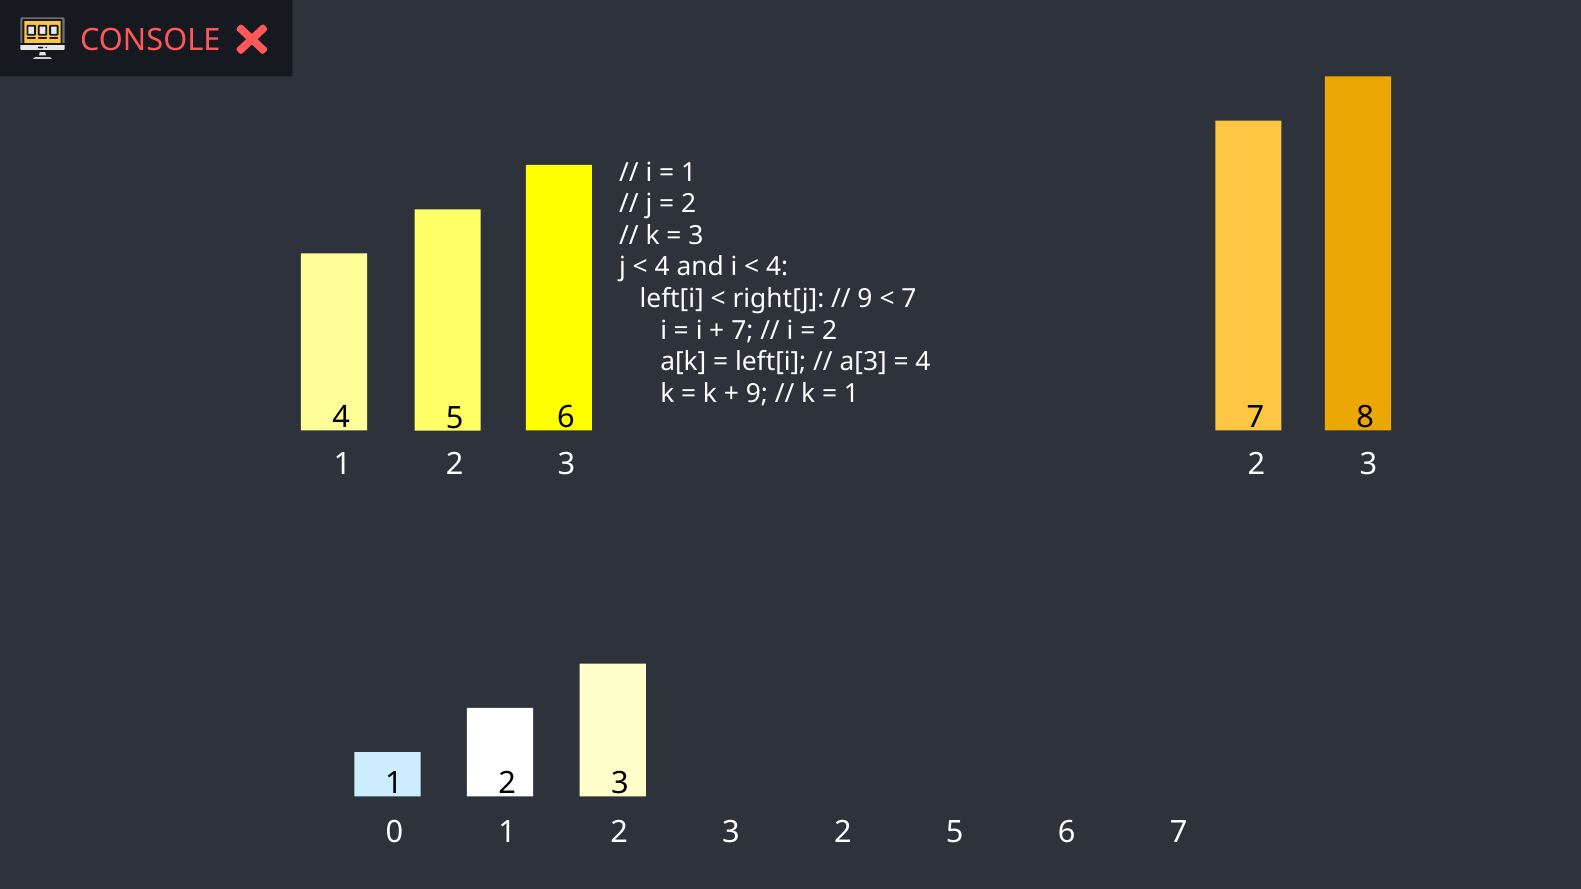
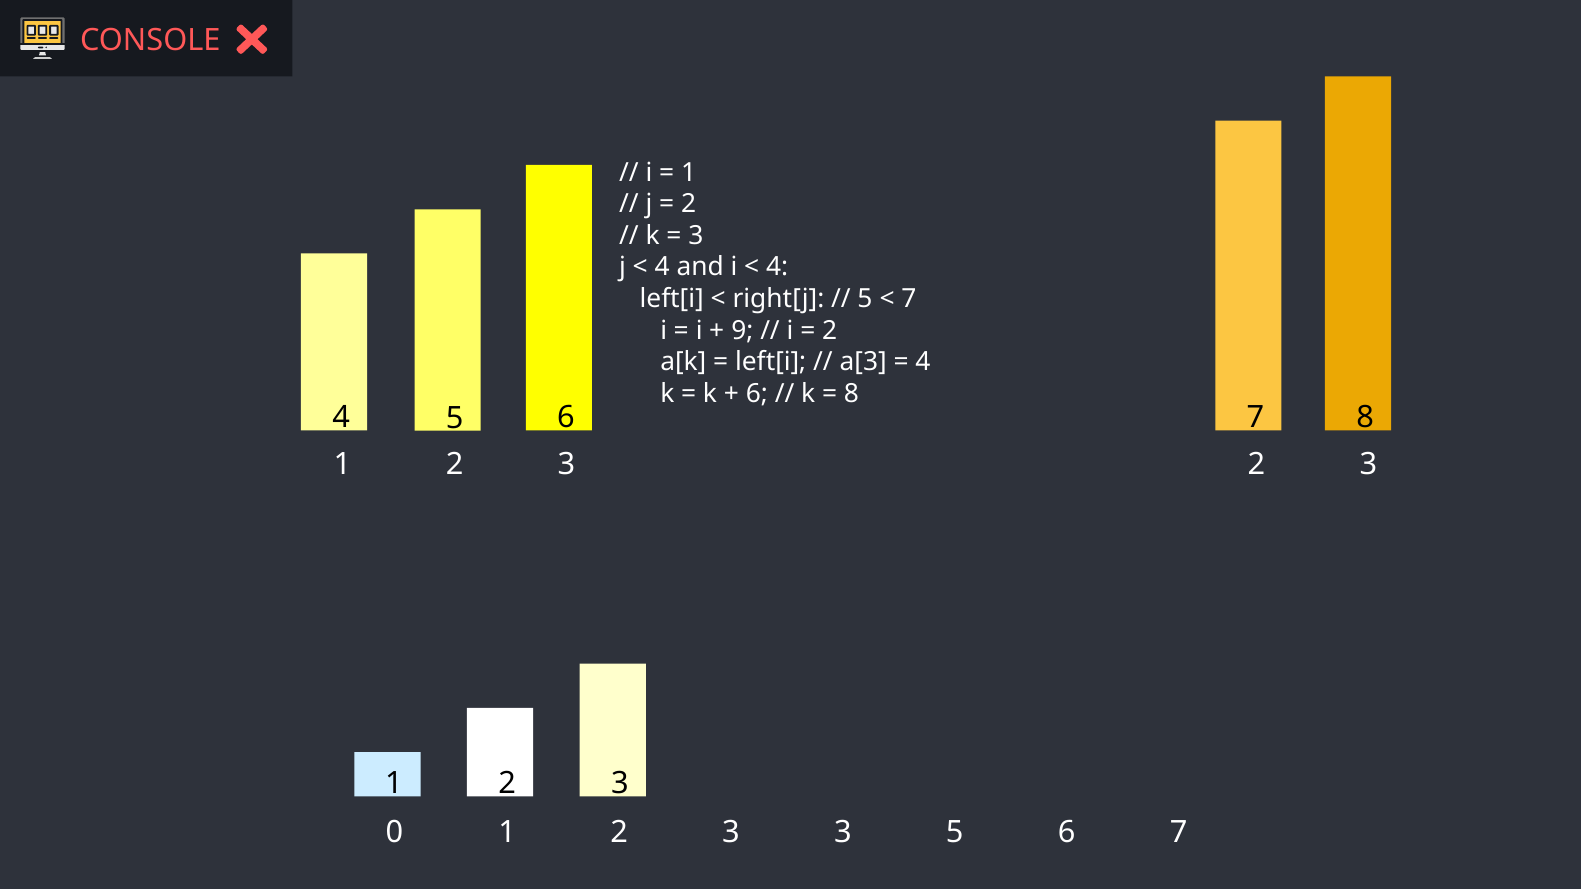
9 at (865, 299): 9 -> 5
7 at (742, 331): 7 -> 9
9 at (757, 394): 9 -> 6
1 at (852, 394): 1 -> 8
2 at (843, 833): 2 -> 3
